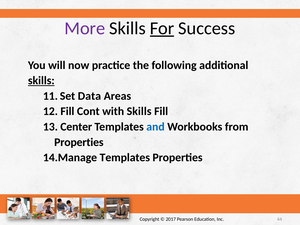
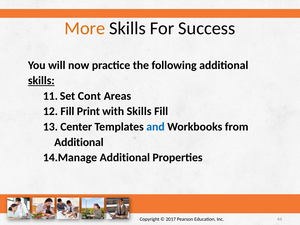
More colour: purple -> orange
For underline: present -> none
Data: Data -> Cont
Cont: Cont -> Print
Properties at (79, 142): Properties -> Additional
Templates at (125, 158): Templates -> Additional
